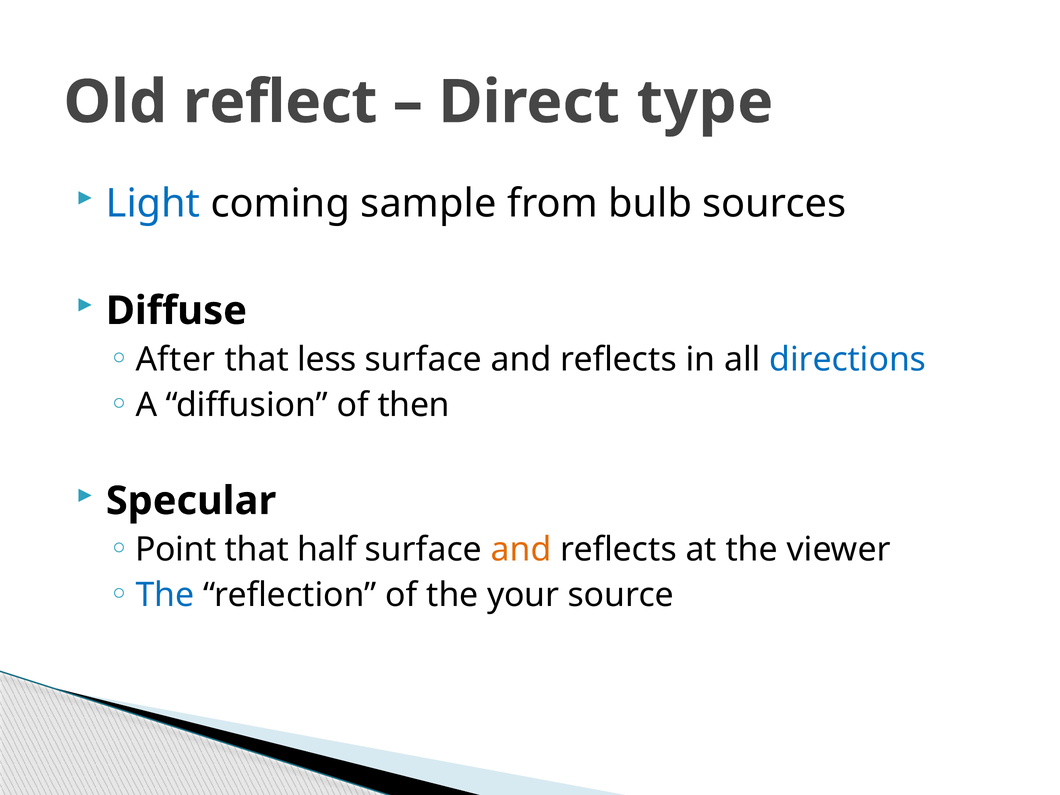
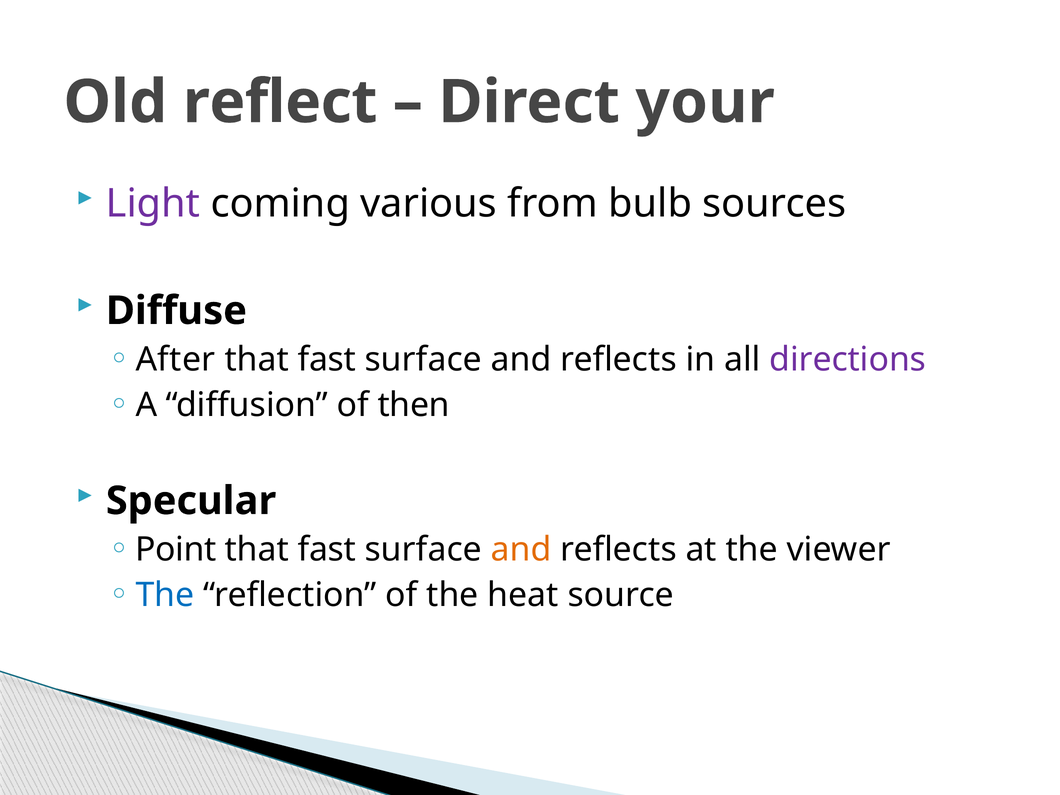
type: type -> your
Light colour: blue -> purple
sample: sample -> various
less at (327, 359): less -> fast
directions colour: blue -> purple
half at (327, 550): half -> fast
your: your -> heat
